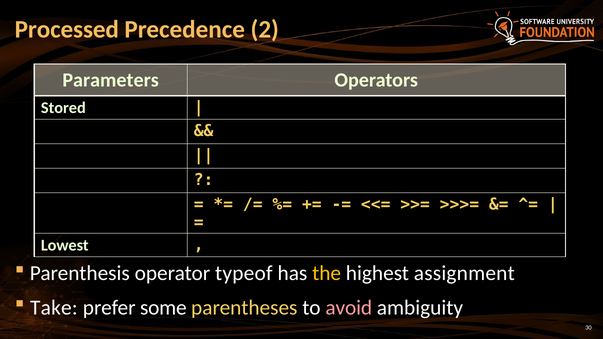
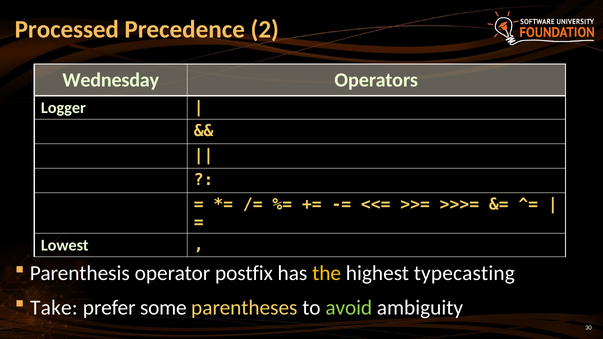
Parameters: Parameters -> Wednesday
Stored: Stored -> Logger
typeof: typeof -> postfix
assignment: assignment -> typecasting
avoid colour: pink -> light green
